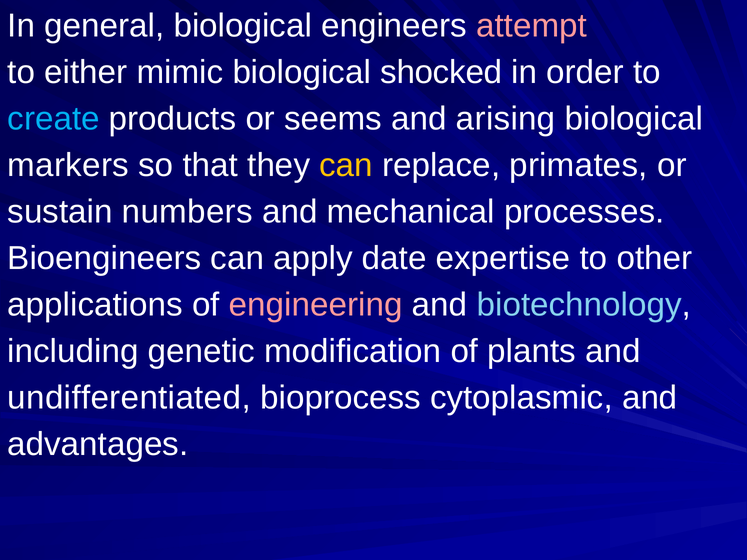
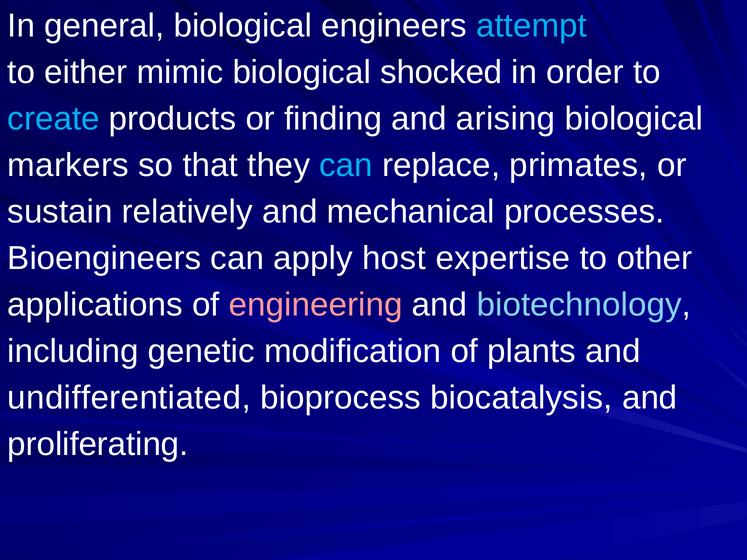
attempt colour: pink -> light blue
seems: seems -> finding
can at (346, 165) colour: yellow -> light blue
numbers: numbers -> relatively
date: date -> host
cytoplasmic: cytoplasmic -> biocatalysis
advantages: advantages -> proliferating
